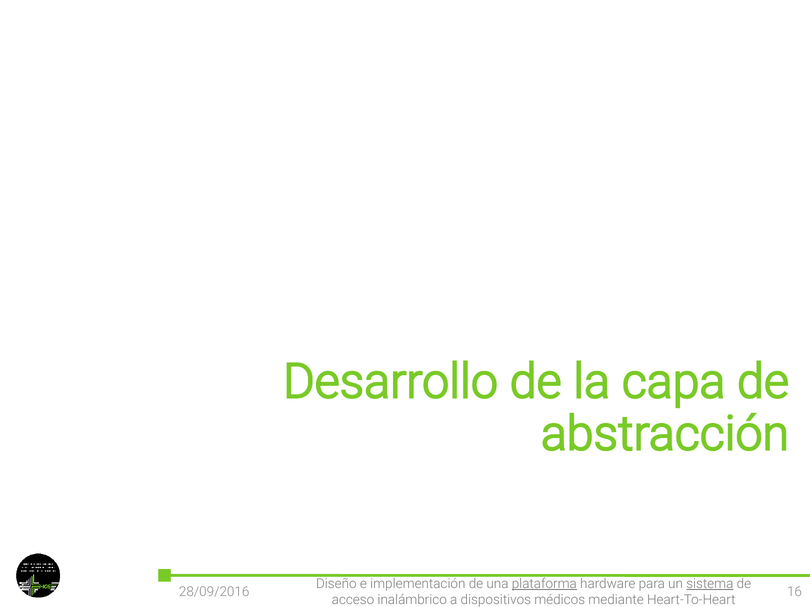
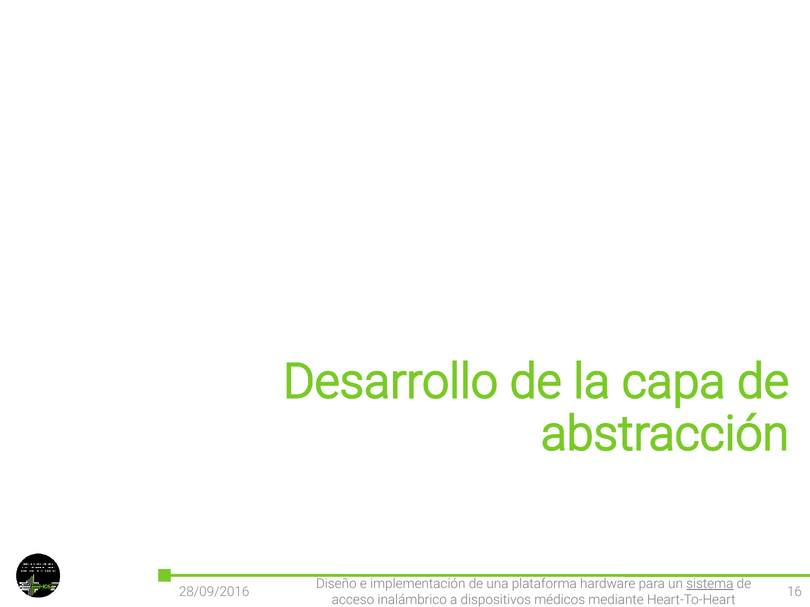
plataforma underline: present -> none
